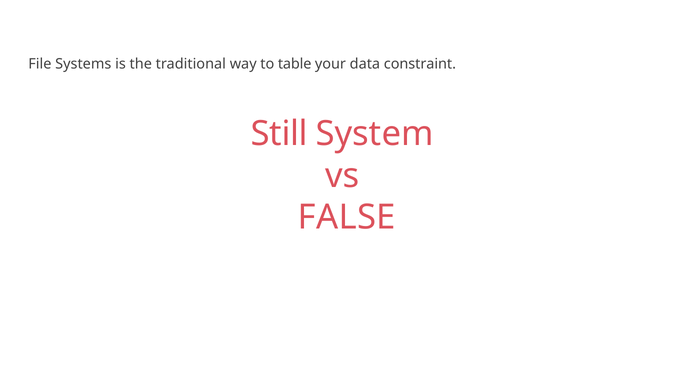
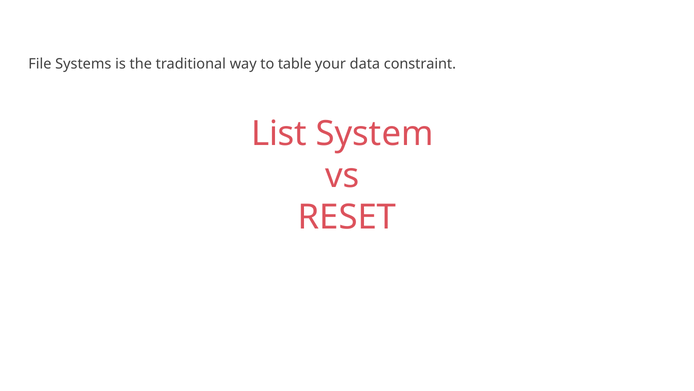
Still: Still -> List
FALSE: FALSE -> RESET
